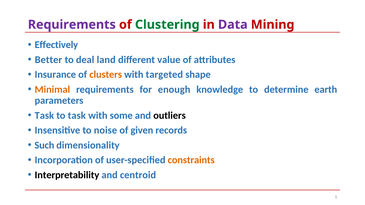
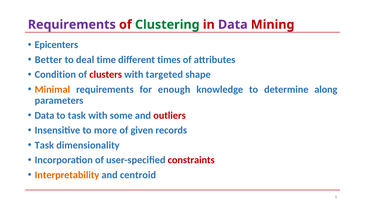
Effectively: Effectively -> Epicenters
land: land -> time
value: value -> times
Insurance: Insurance -> Condition
clusters colour: orange -> red
earth: earth -> along
Task at (44, 116): Task -> Data
outliers colour: black -> red
noise: noise -> more
Such at (44, 145): Such -> Task
constraints colour: orange -> red
Interpretability colour: black -> orange
